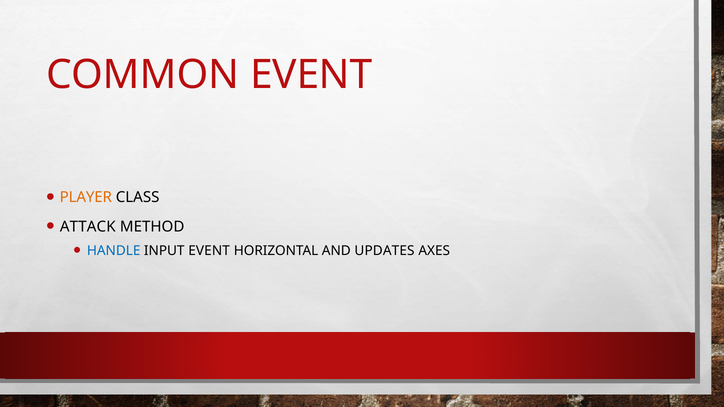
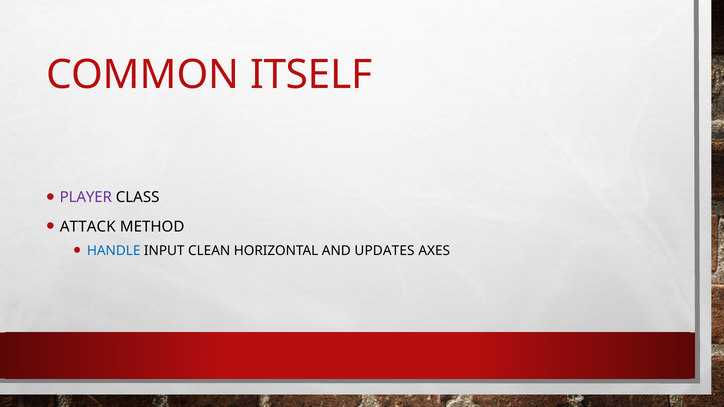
COMMON EVENT: EVENT -> ITSELF
PLAYER colour: orange -> purple
INPUT EVENT: EVENT -> CLEAN
